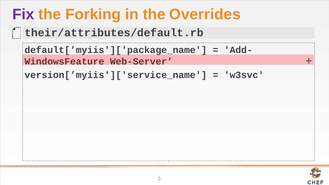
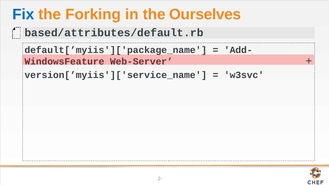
Fix colour: purple -> blue
Overrides: Overrides -> Ourselves
their/attributes/default.rb: their/attributes/default.rb -> based/attributes/default.rb
